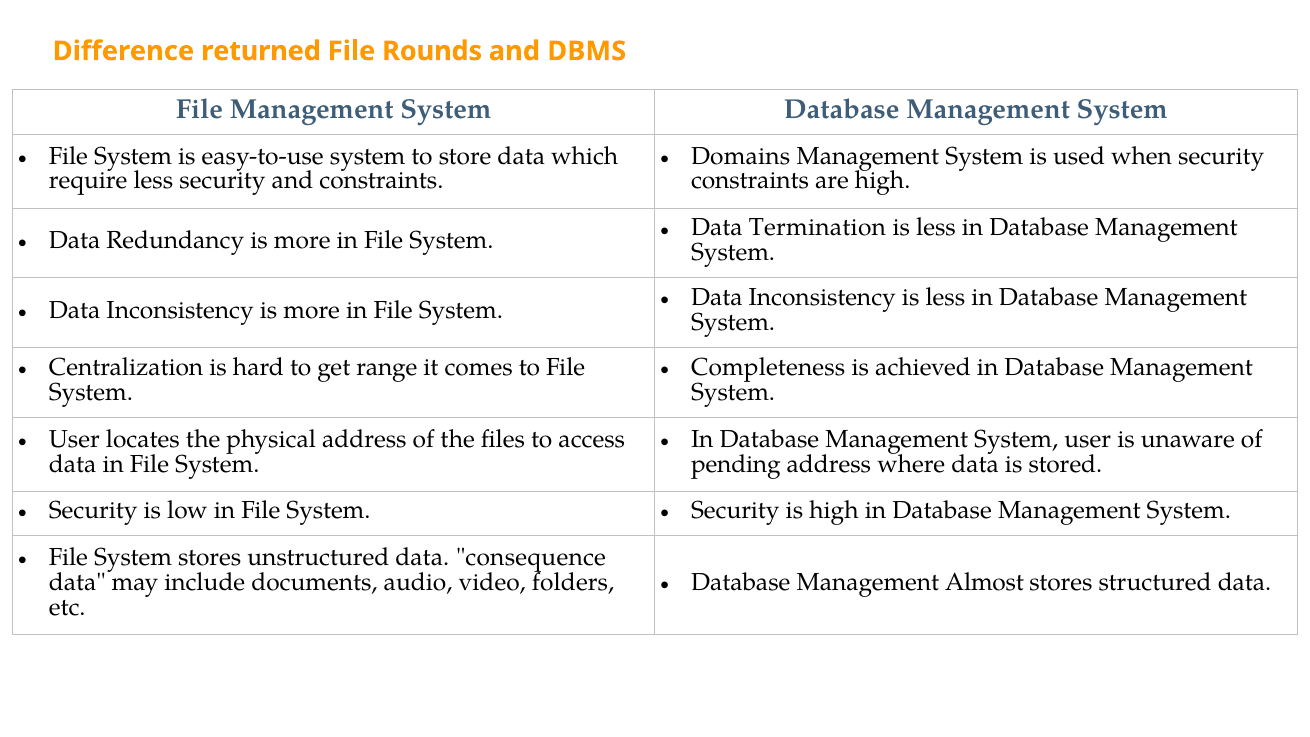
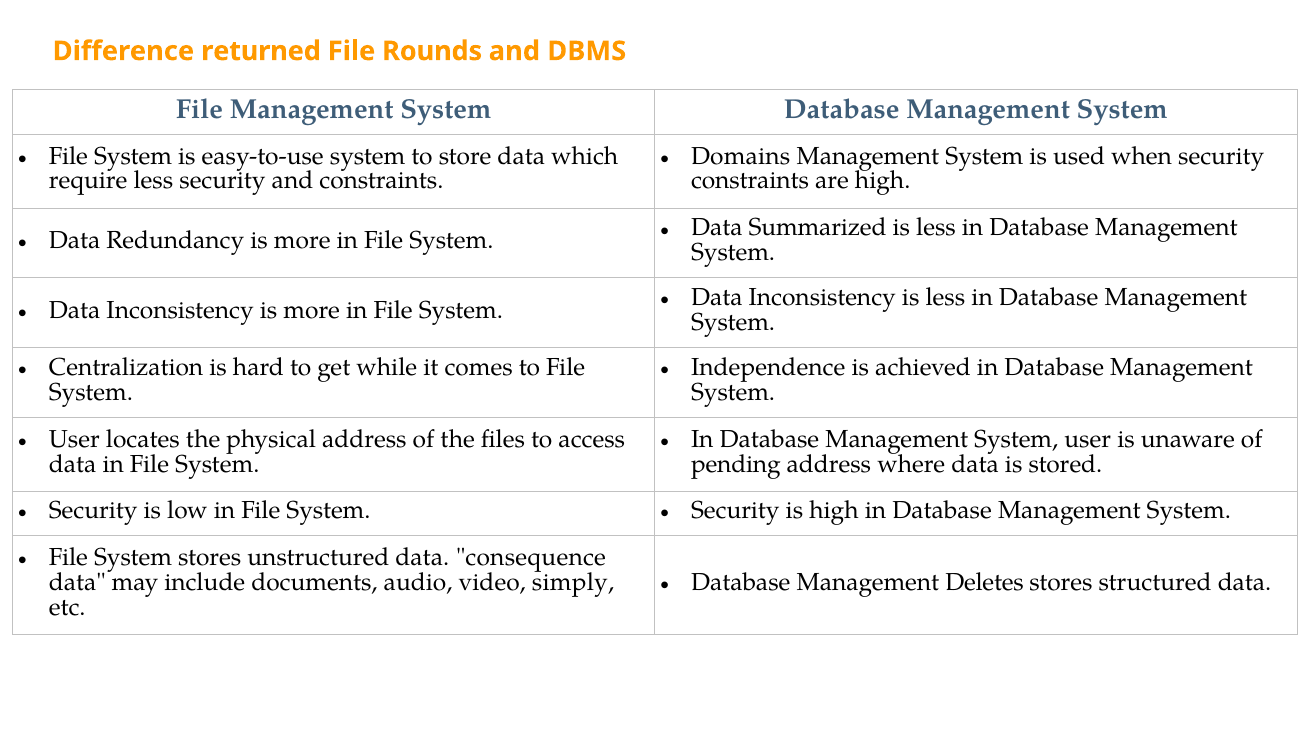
Termination: Termination -> Summarized
range: range -> while
Completeness: Completeness -> Independence
Almost: Almost -> Deletes
folders: folders -> simply
